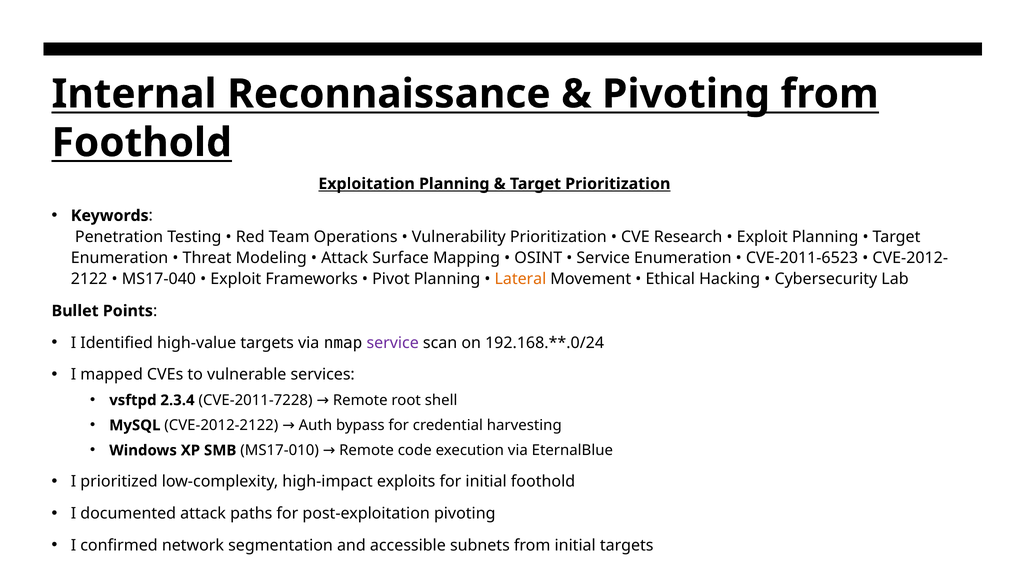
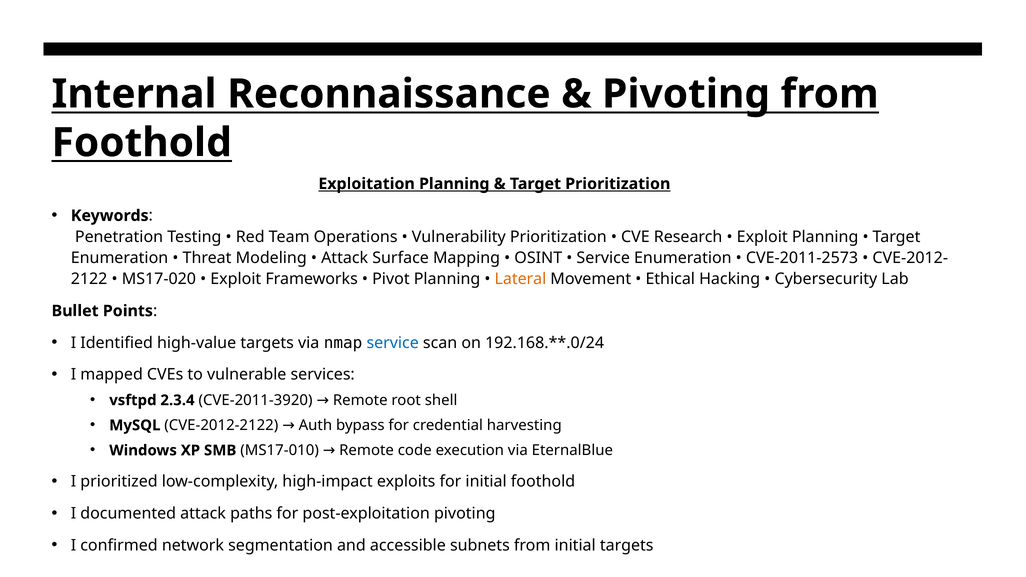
CVE-2011-6523: CVE-2011-6523 -> CVE-2011-2573
MS17-040: MS17-040 -> MS17-020
service at (393, 343) colour: purple -> blue
CVE-2011-7228: CVE-2011-7228 -> CVE-2011-3920
